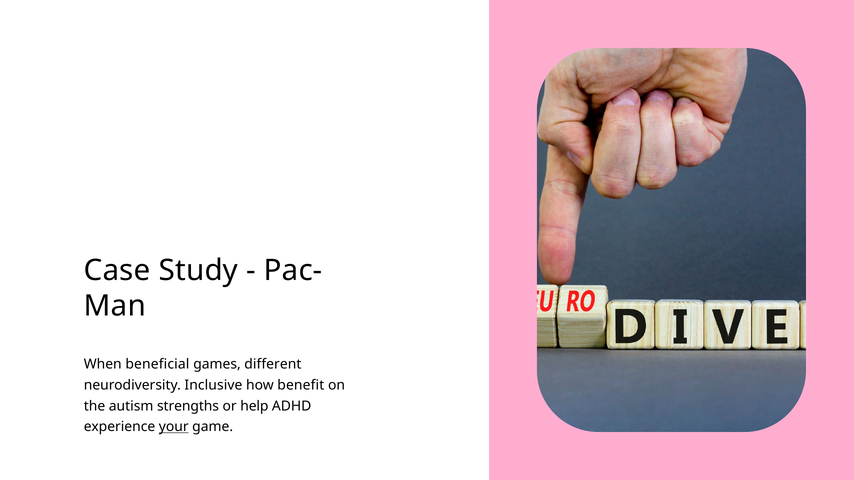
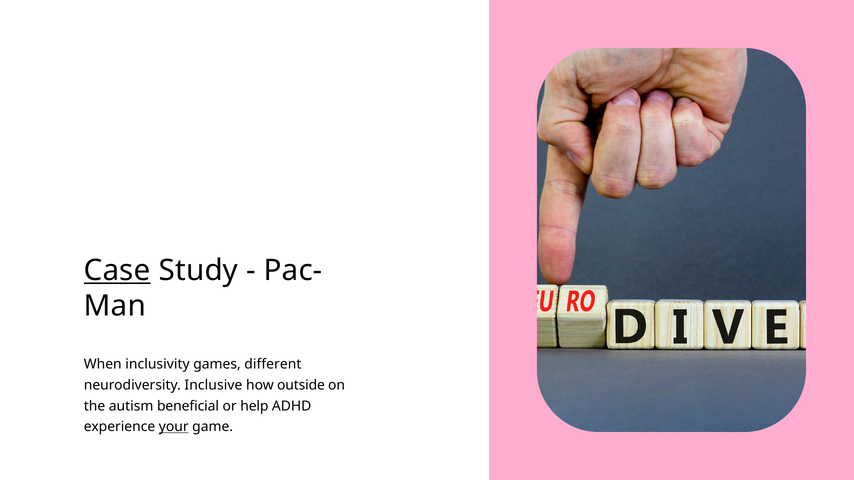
Case underline: none -> present
beneficial: beneficial -> inclusivity
benefit: benefit -> outside
strengths: strengths -> beneficial
